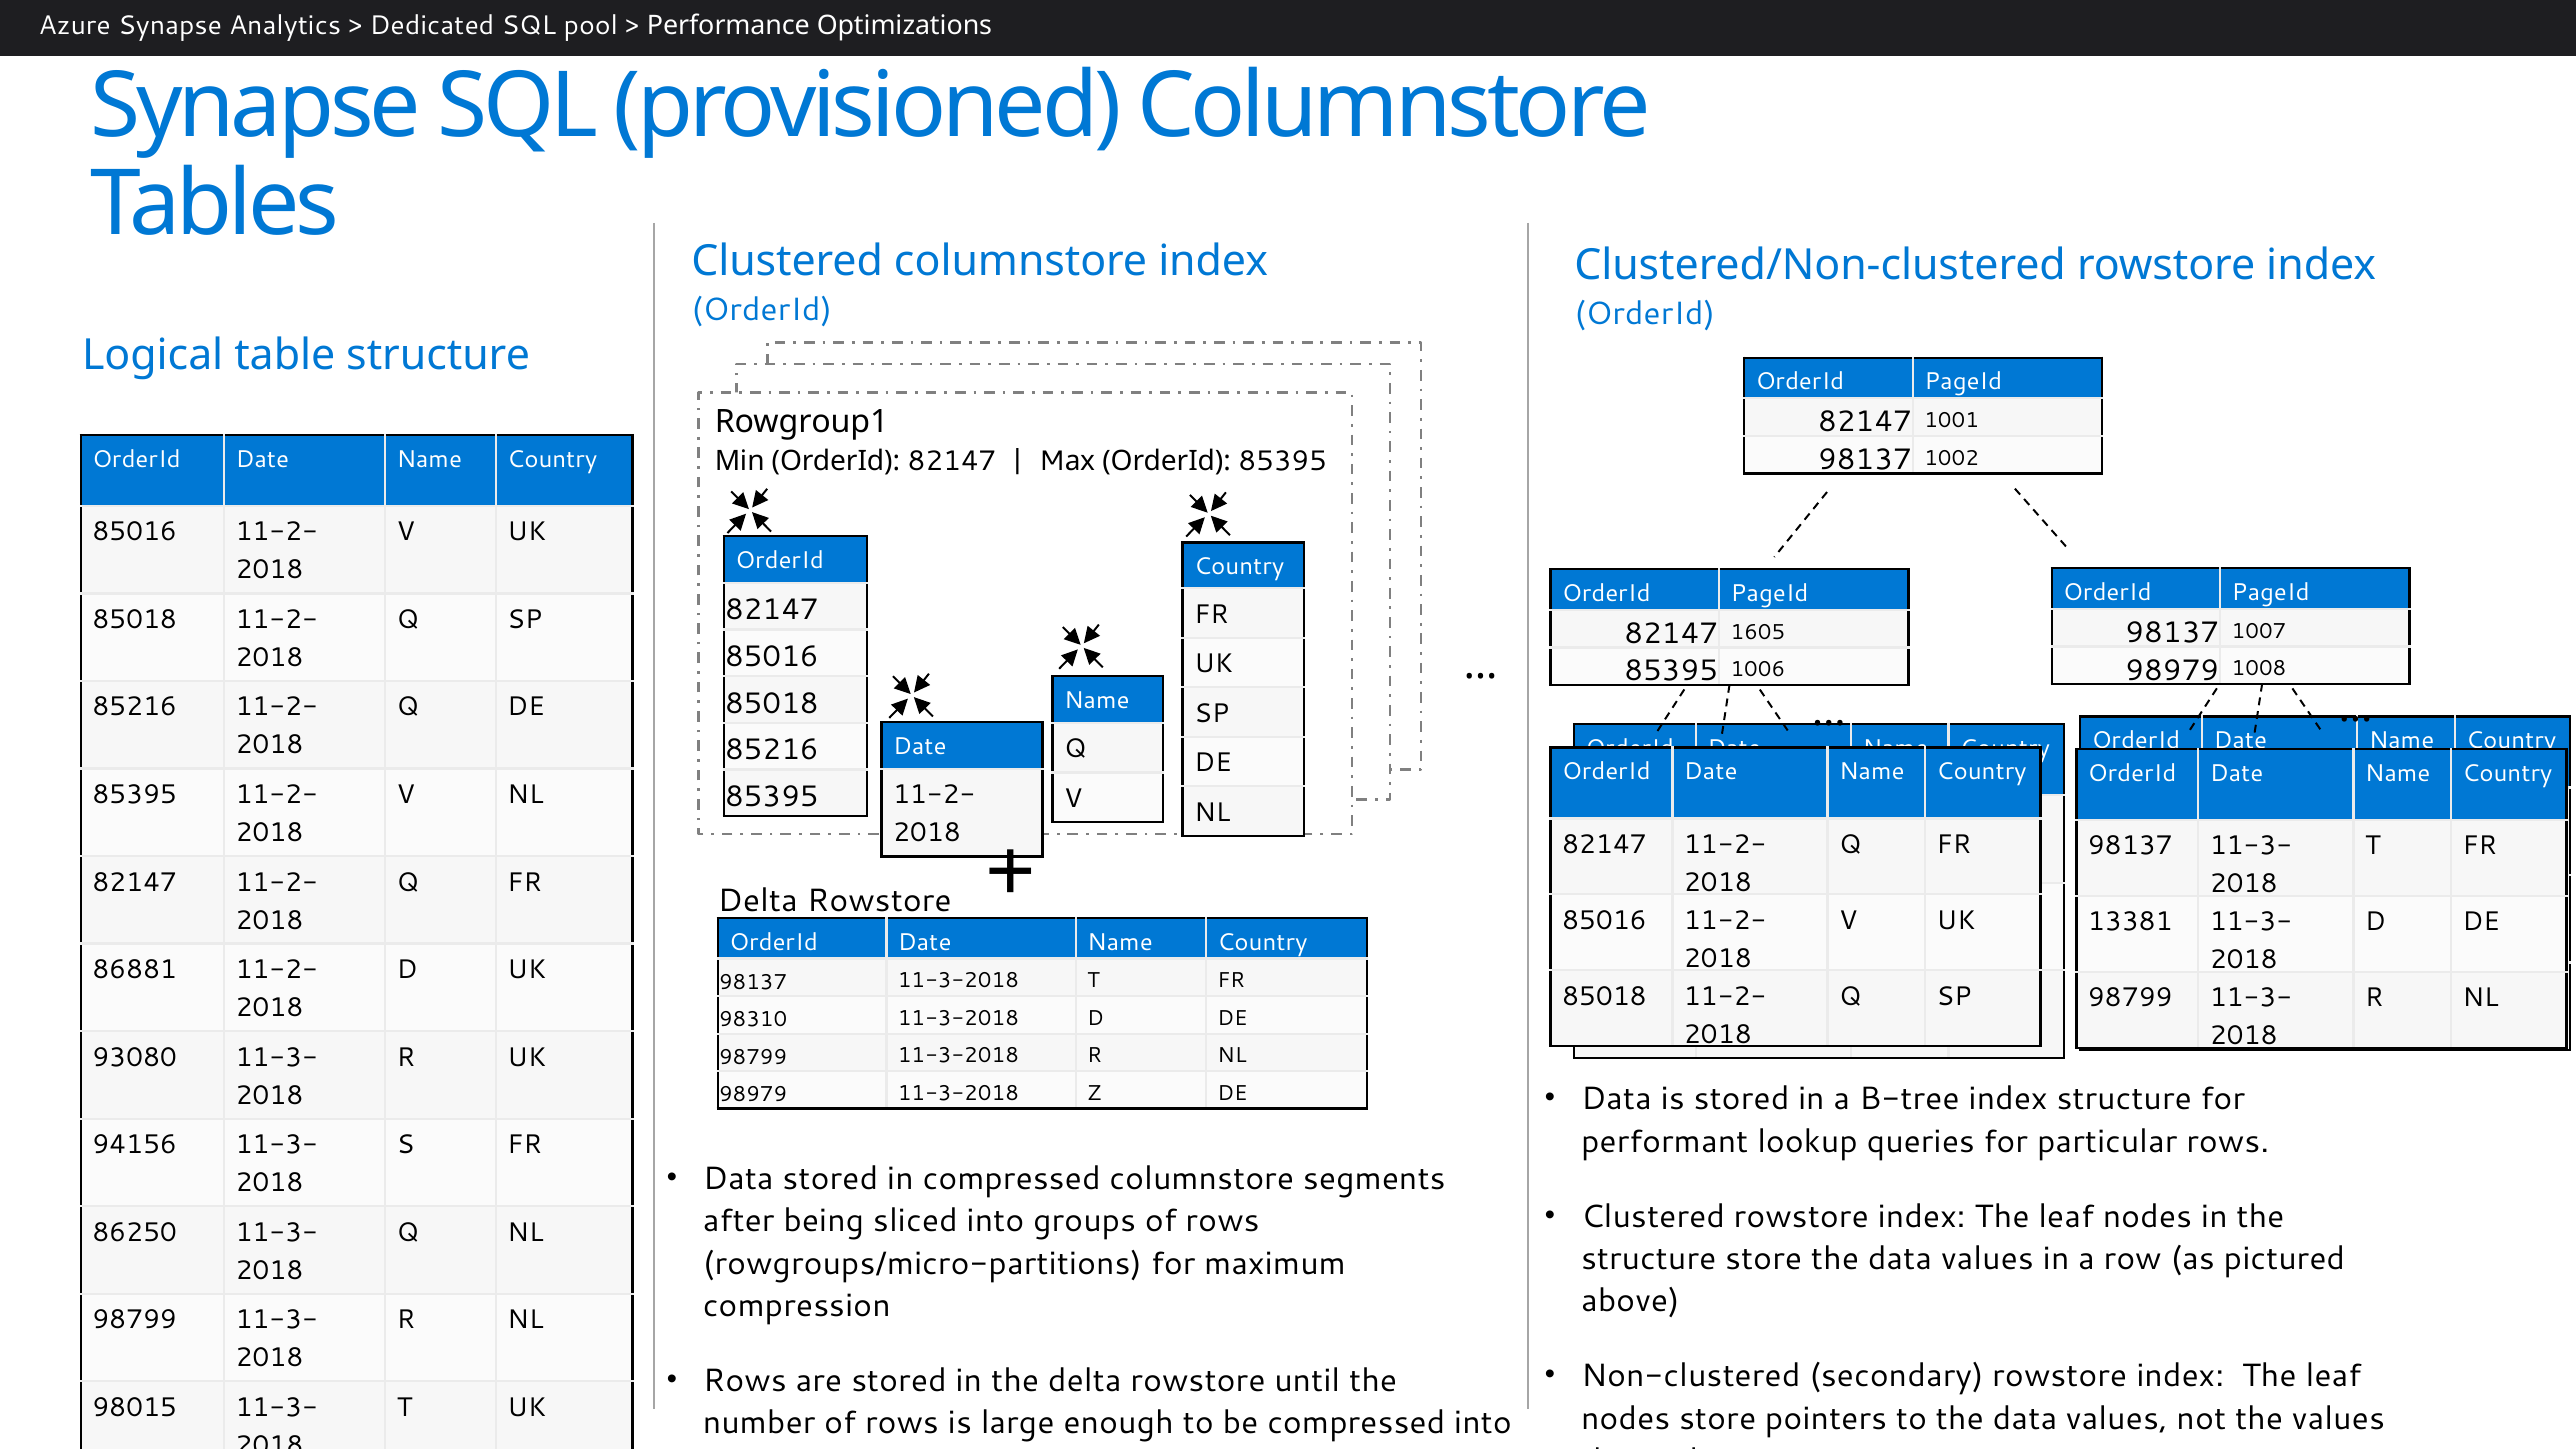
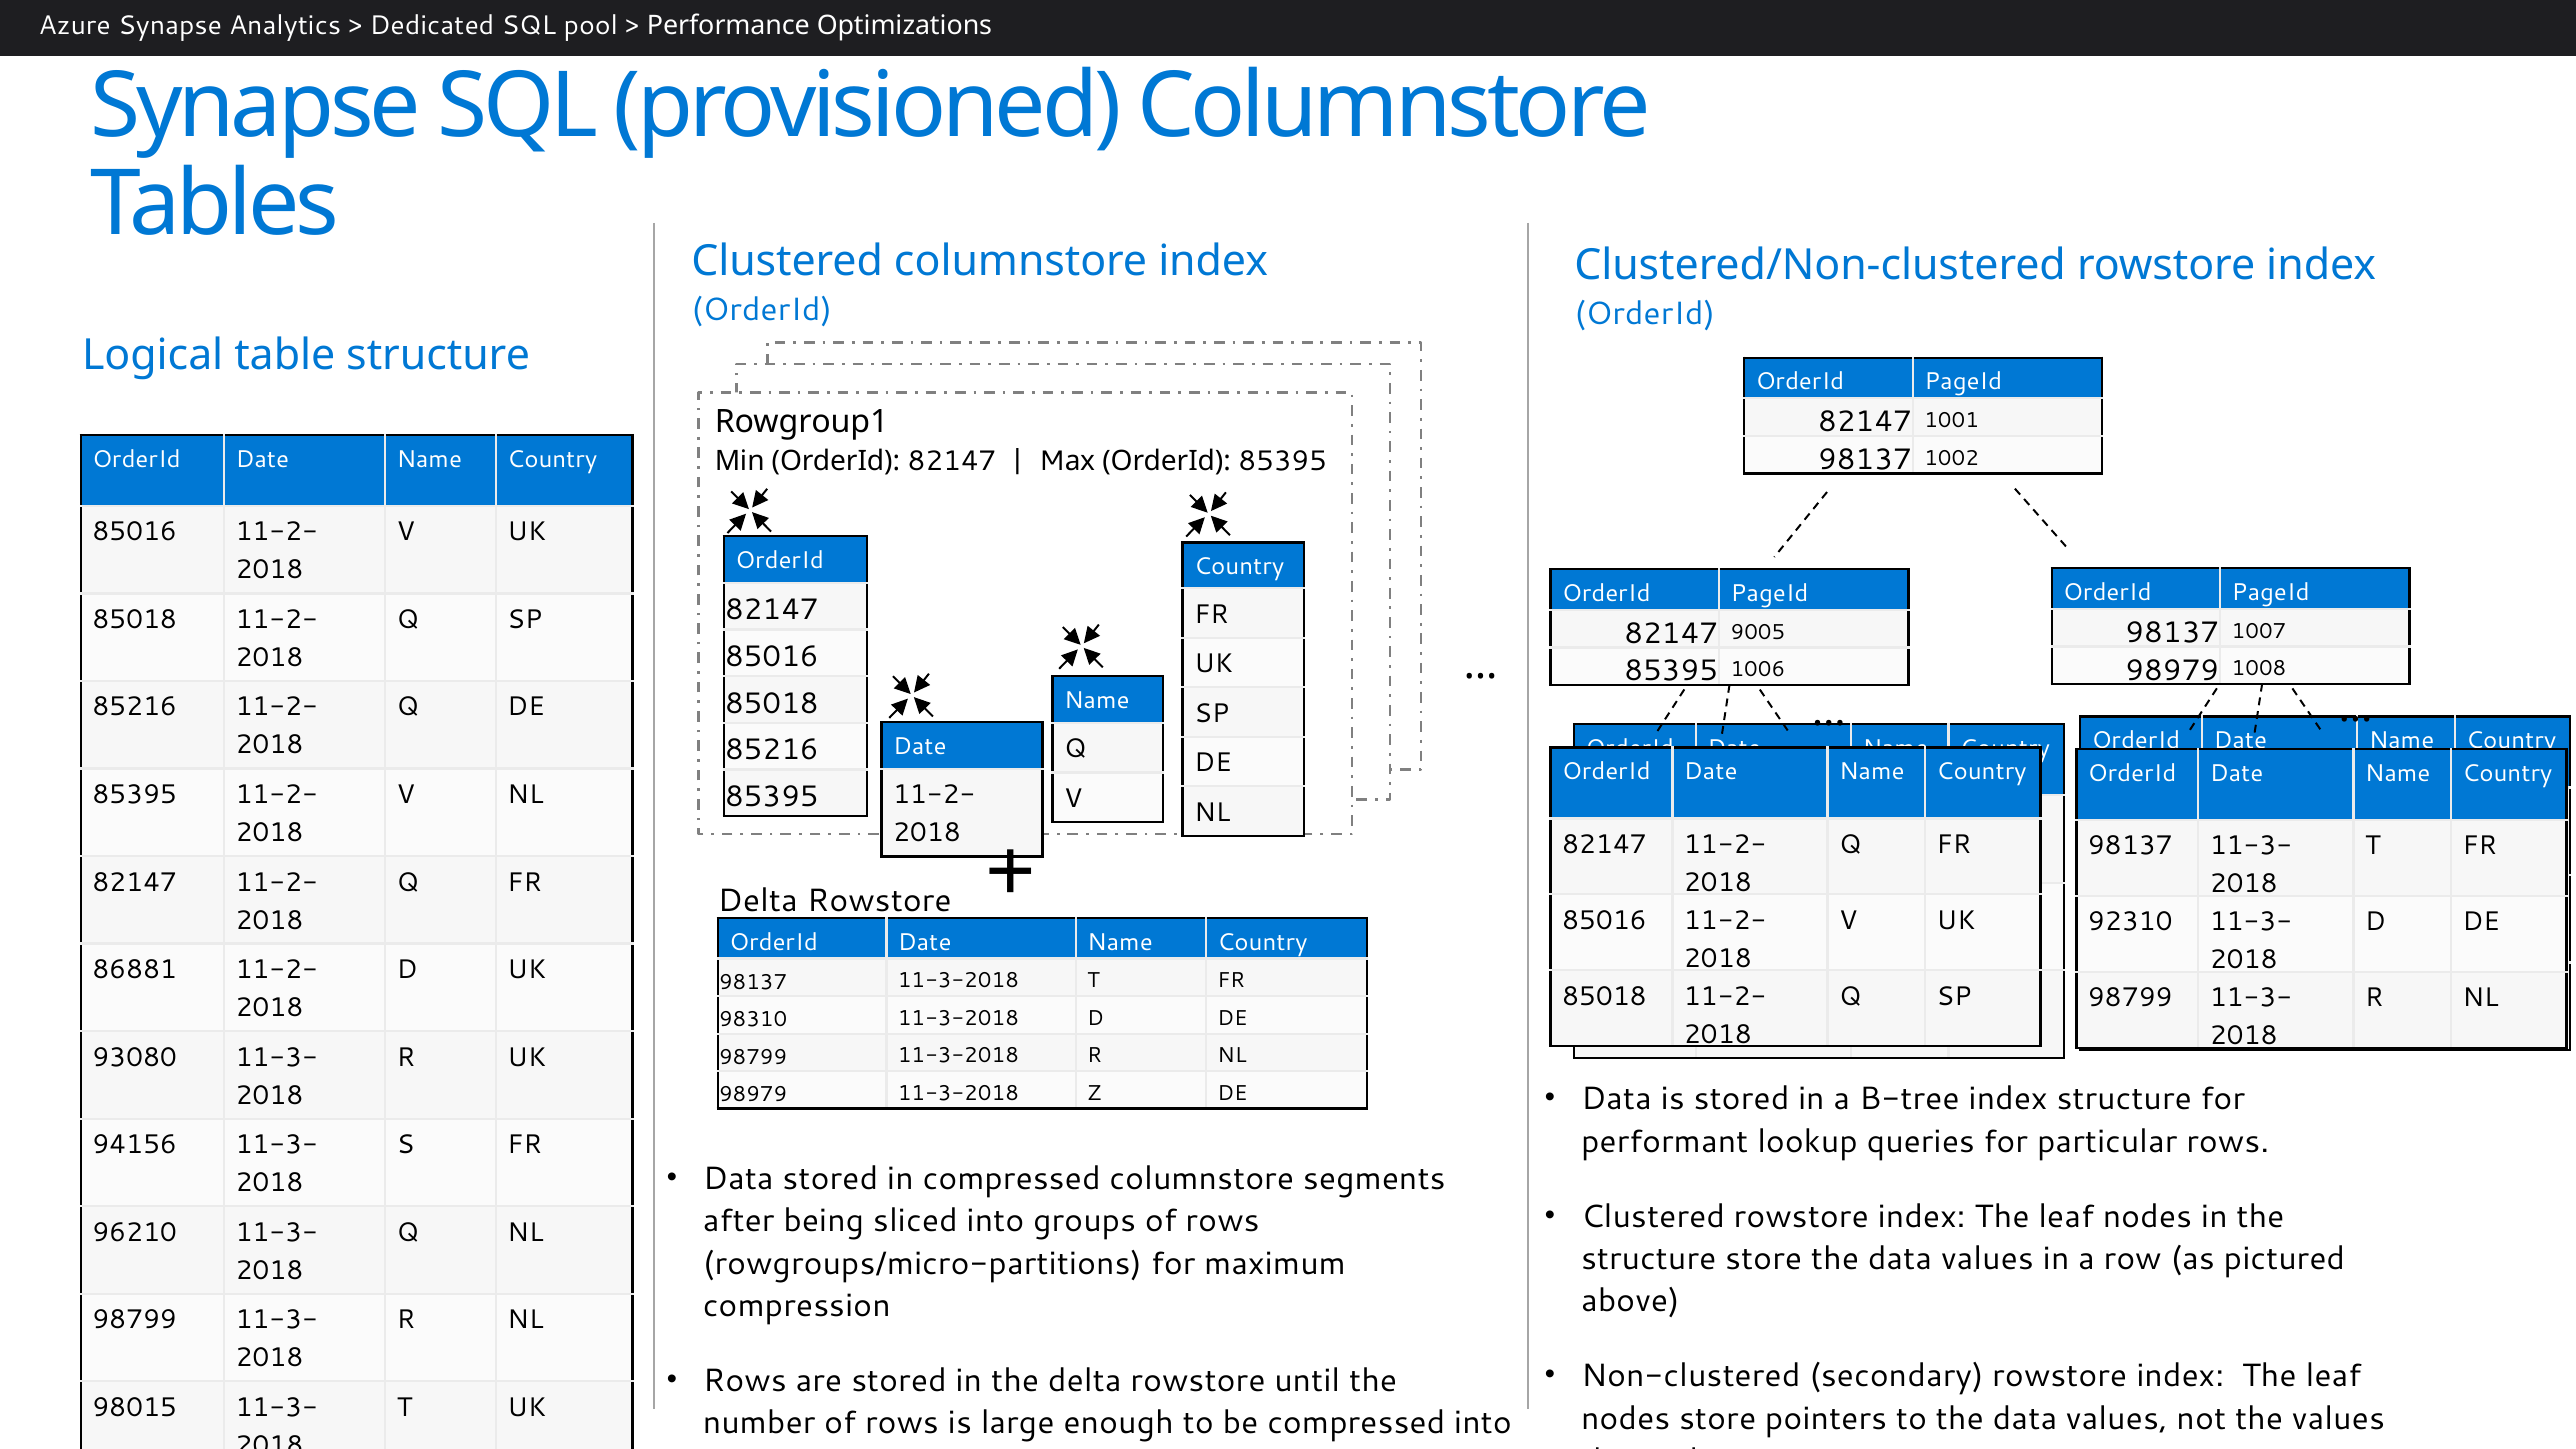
1605: 1605 -> 9005
13381: 13381 -> 92310
86250: 86250 -> 96210
